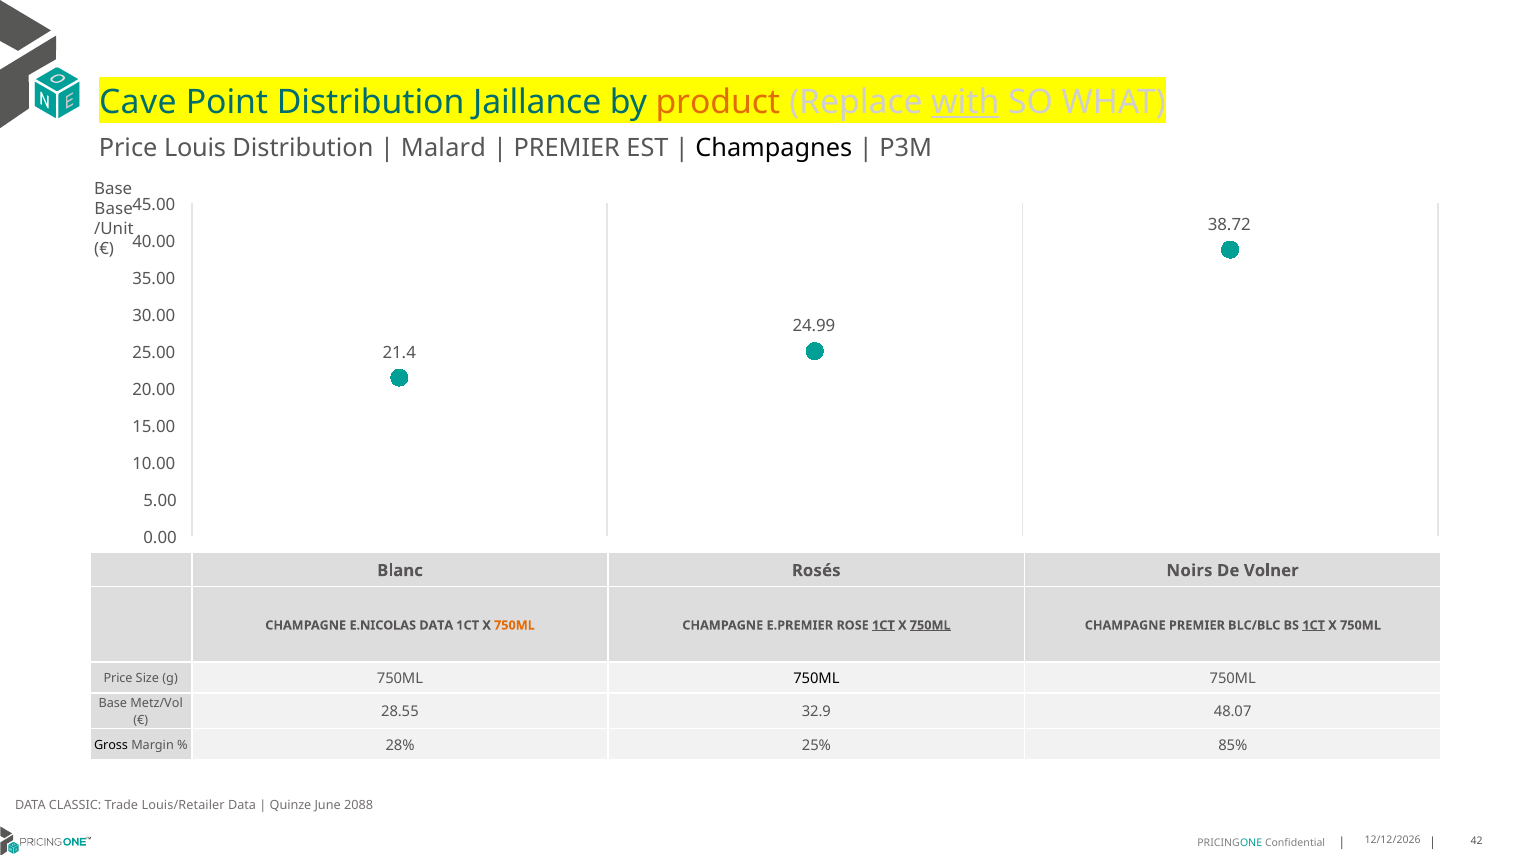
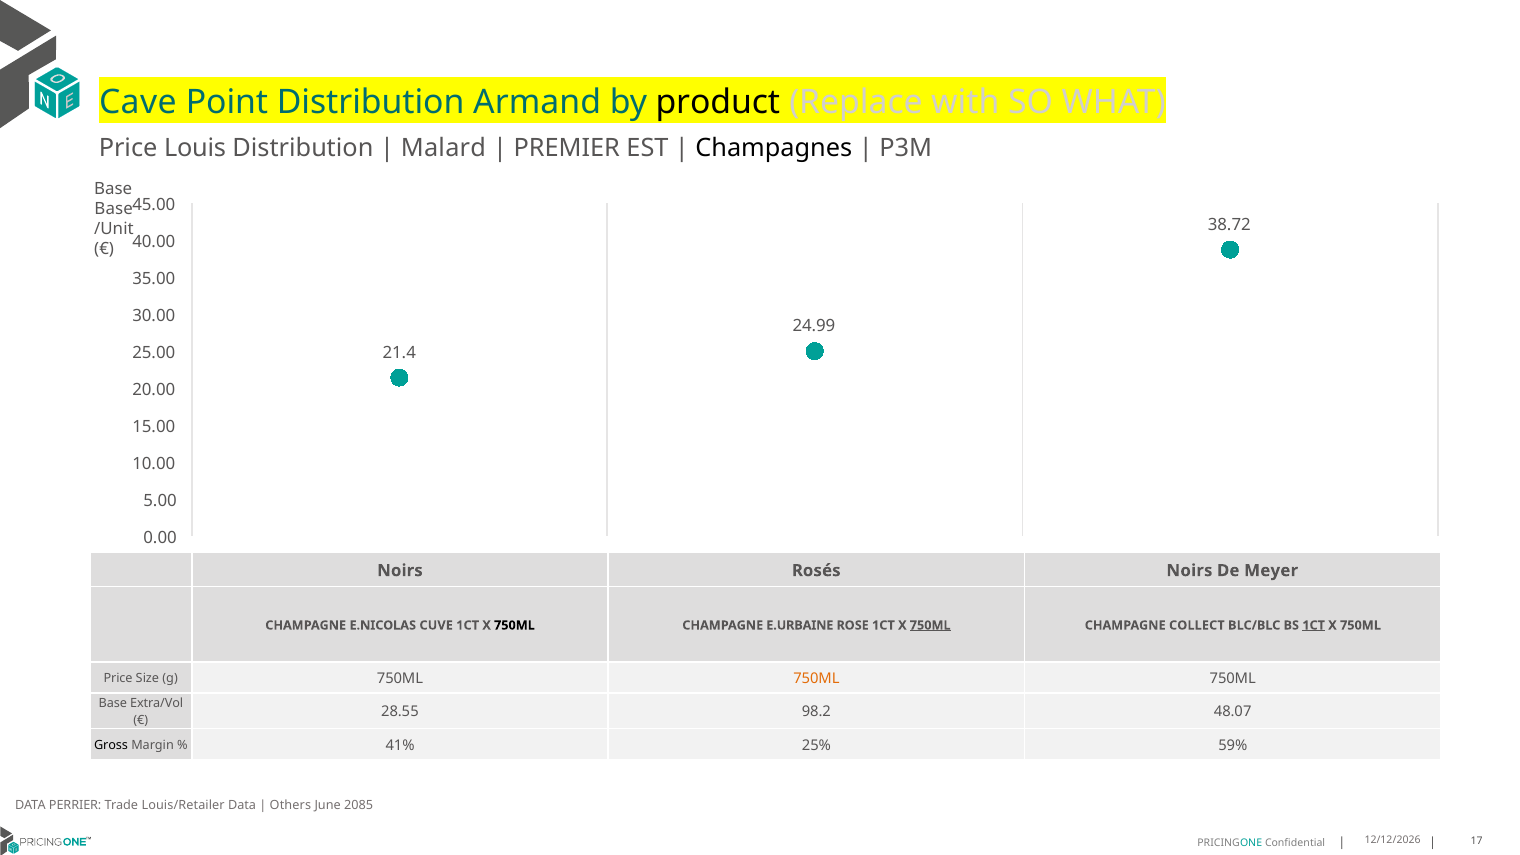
Jaillance: Jaillance -> Armand
product colour: orange -> black
with underline: present -> none
Blanc at (400, 571): Blanc -> Noirs
Volner: Volner -> Meyer
E.NICOLAS DATA: DATA -> CUVE
750ML at (514, 625) colour: orange -> black
E.PREMIER: E.PREMIER -> E.URBAINE
1CT at (883, 625) underline: present -> none
CHAMPAGNE PREMIER: PREMIER -> COLLECT
750ML at (816, 679) colour: black -> orange
Metz/Vol: Metz/Vol -> Extra/Vol
32.9: 32.9 -> 98.2
28%: 28% -> 41%
85%: 85% -> 59%
CLASSIC: CLASSIC -> PERRIER
Quinze: Quinze -> Others
2088: 2088 -> 2085
42: 42 -> 17
